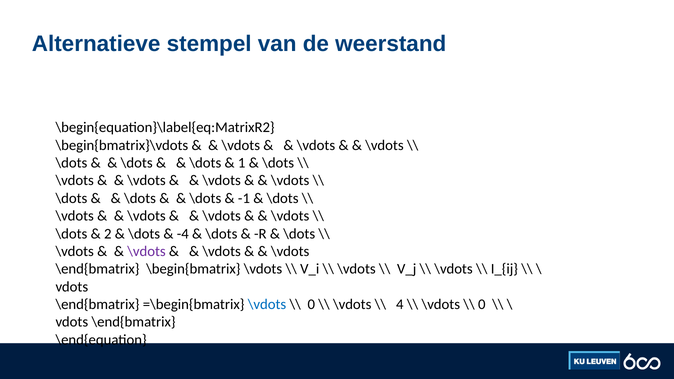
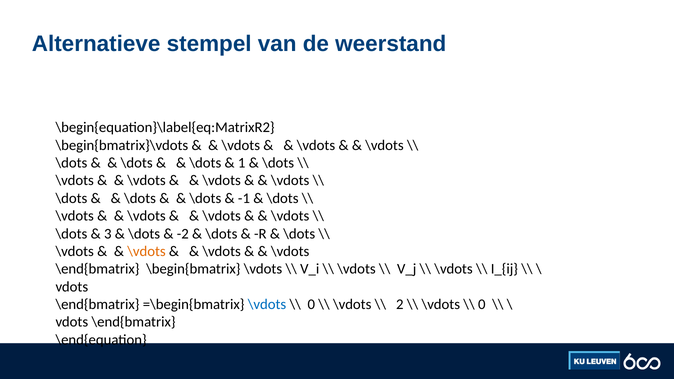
2: 2 -> 3
-4: -4 -> -2
\vdots at (147, 251) colour: purple -> orange
4: 4 -> 2
